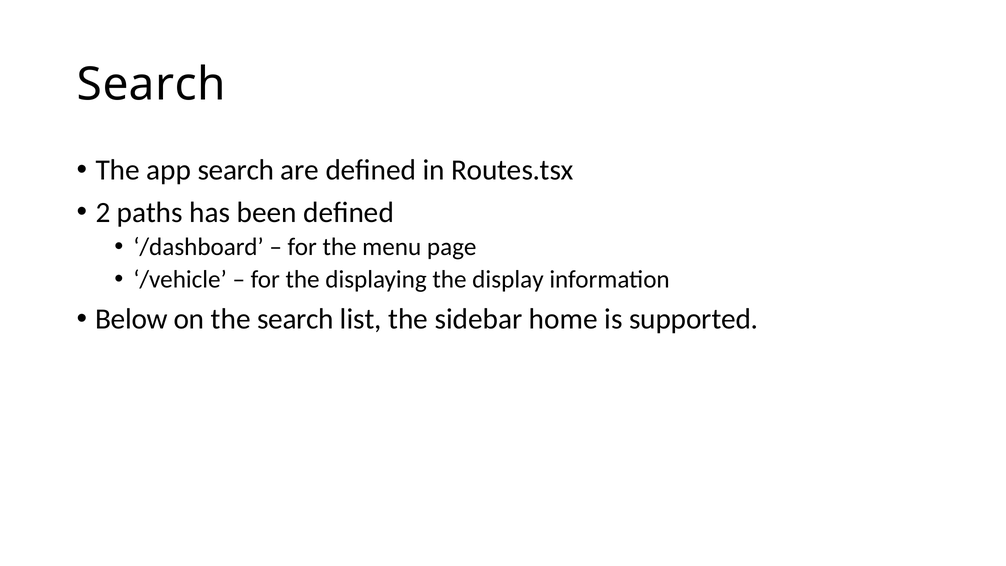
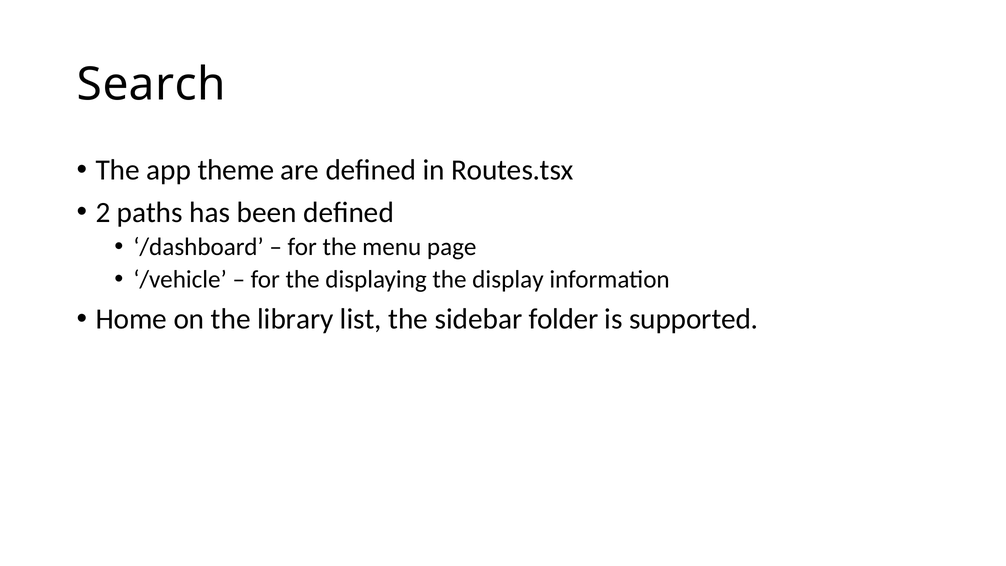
app search: search -> theme
Below: Below -> Home
the search: search -> library
home: home -> folder
